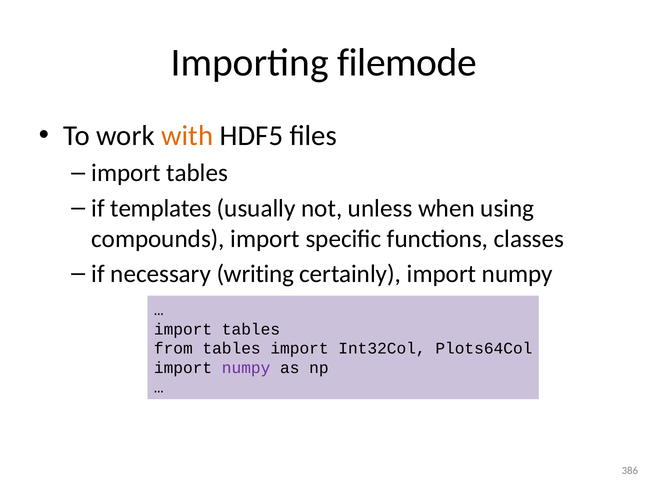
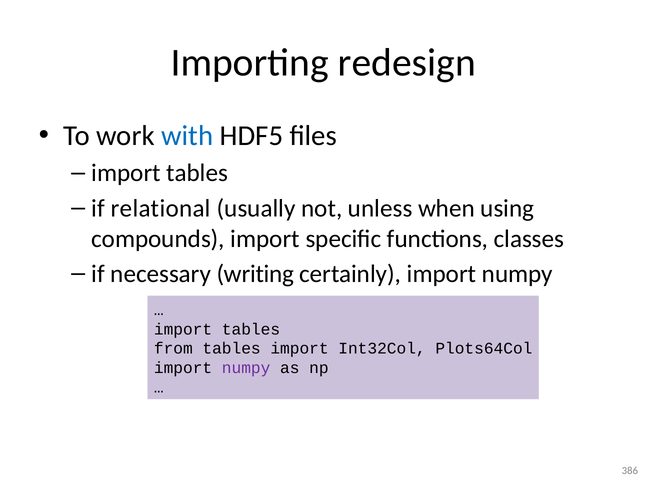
filemode: filemode -> redesign
with colour: orange -> blue
templates: templates -> relational
